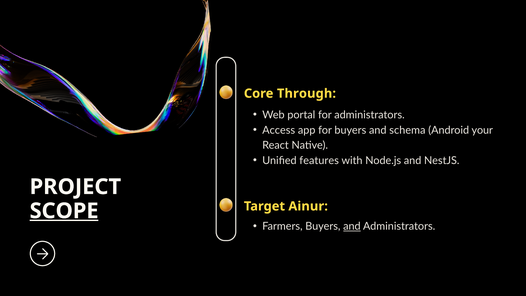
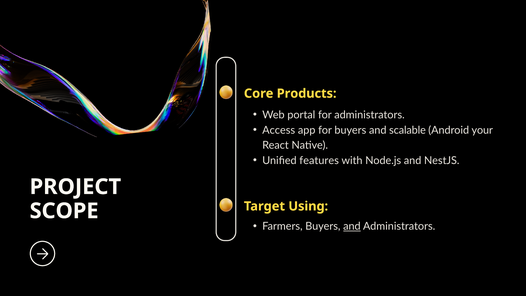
Through: Through -> Products
schema: schema -> scalable
SCOPE underline: present -> none
Ainur: Ainur -> Using
